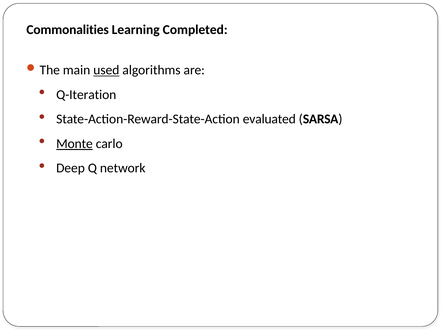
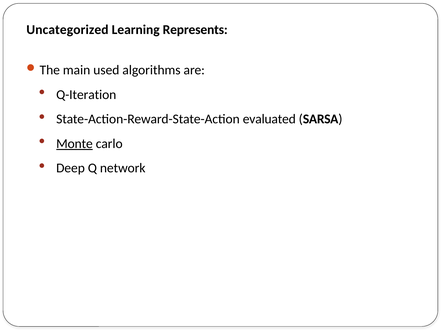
Commonalities: Commonalities -> Uncategorized
Completed: Completed -> Represents
used underline: present -> none
